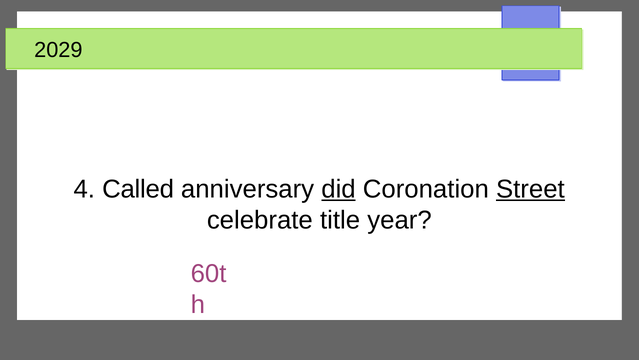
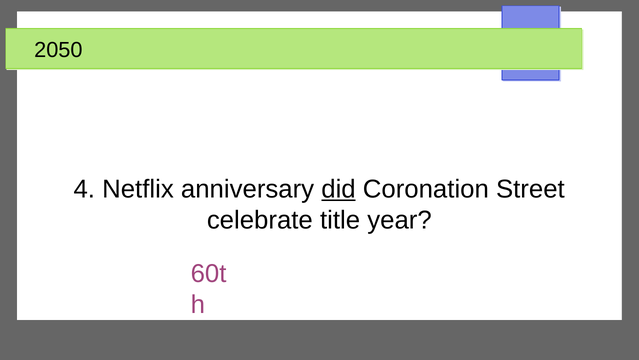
2029: 2029 -> 2050
Called: Called -> Netflix
Street underline: present -> none
